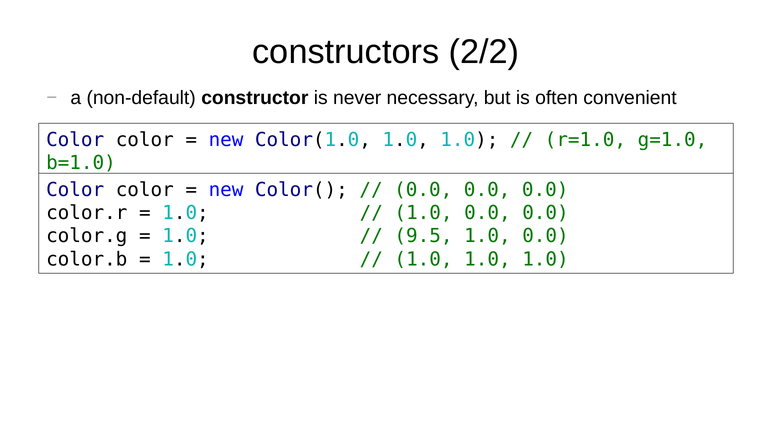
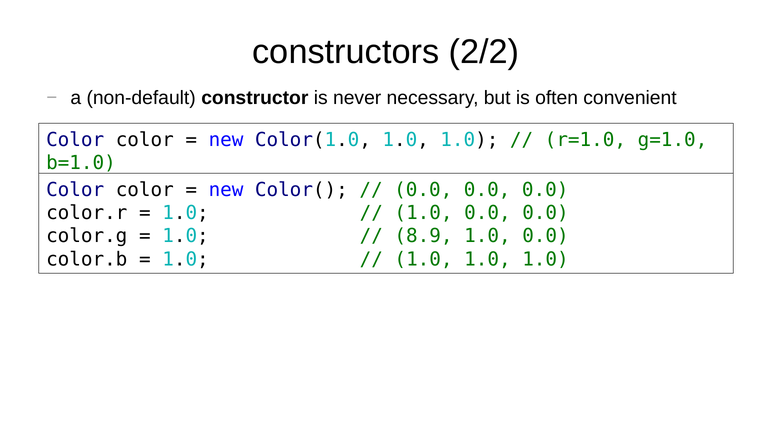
9.5: 9.5 -> 8.9
